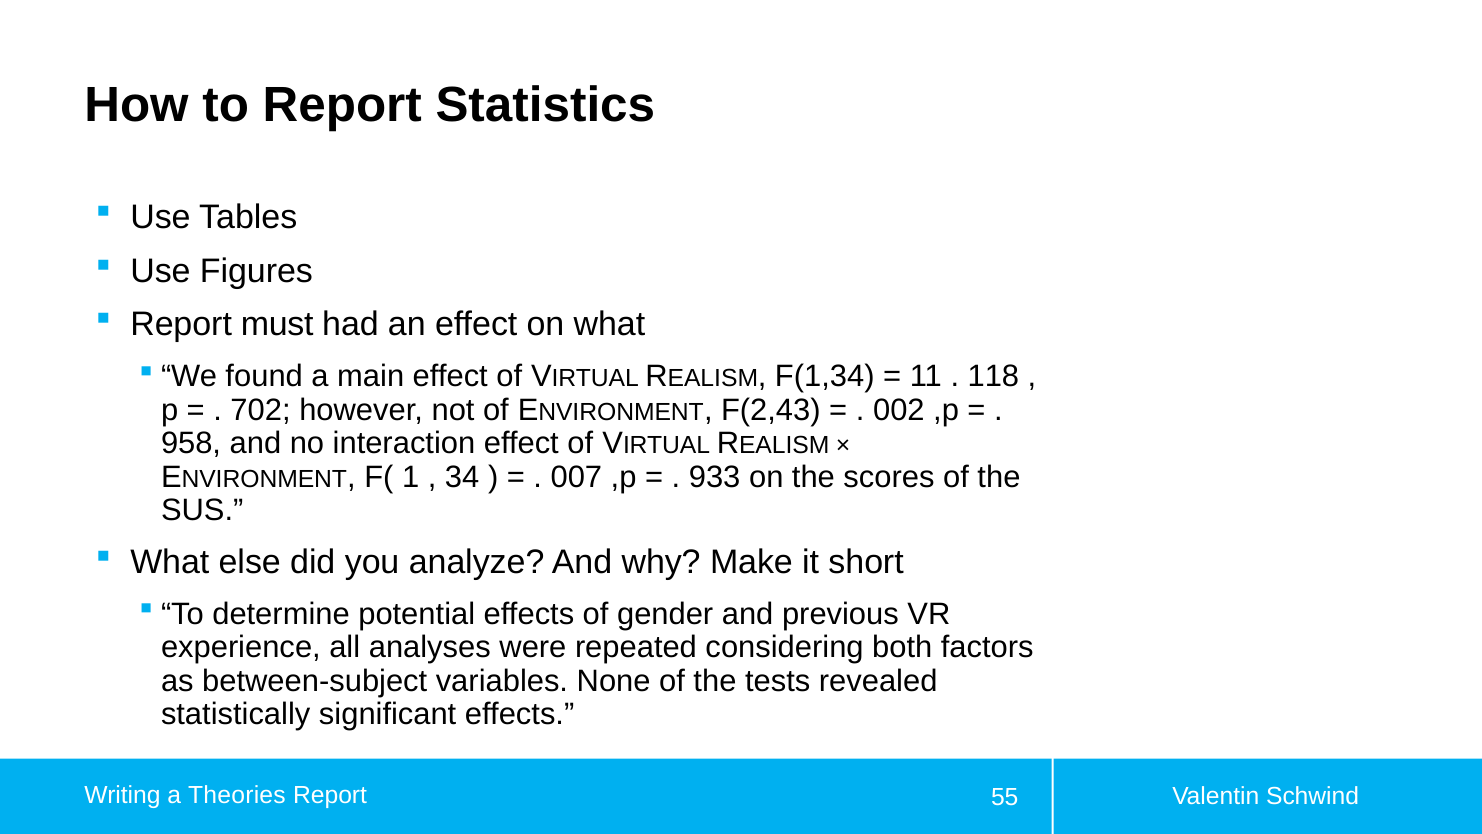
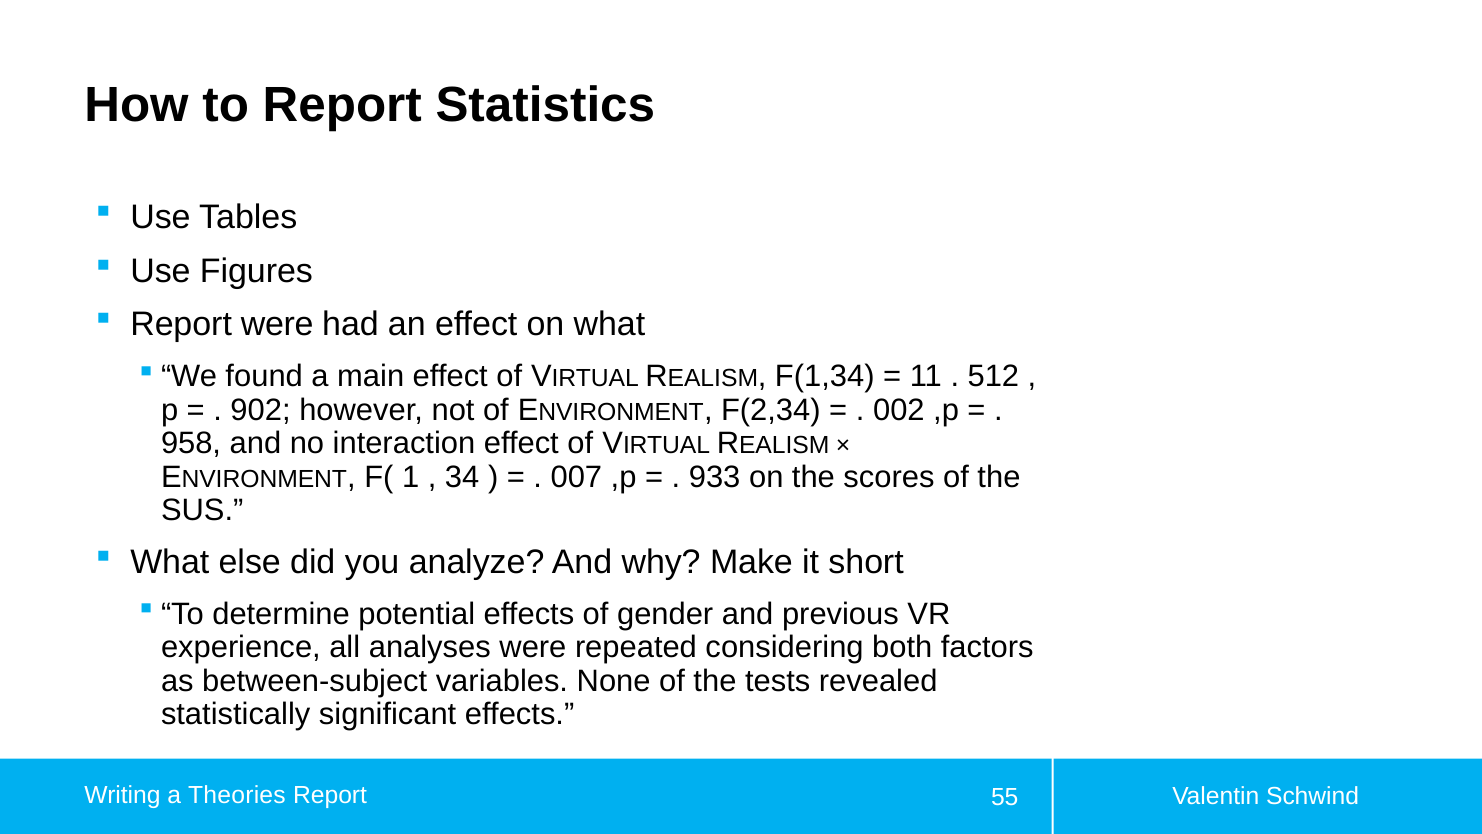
Report must: must -> were
118: 118 -> 512
702: 702 -> 902
F(2,43: F(2,43 -> F(2,34
